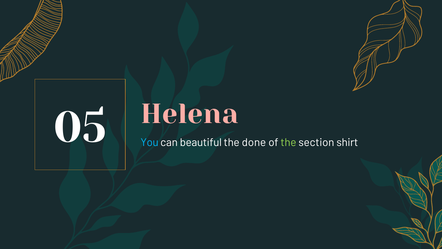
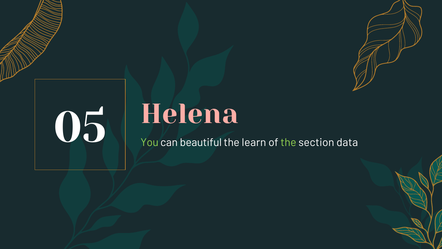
You colour: light blue -> light green
done: done -> learn
shirt: shirt -> data
